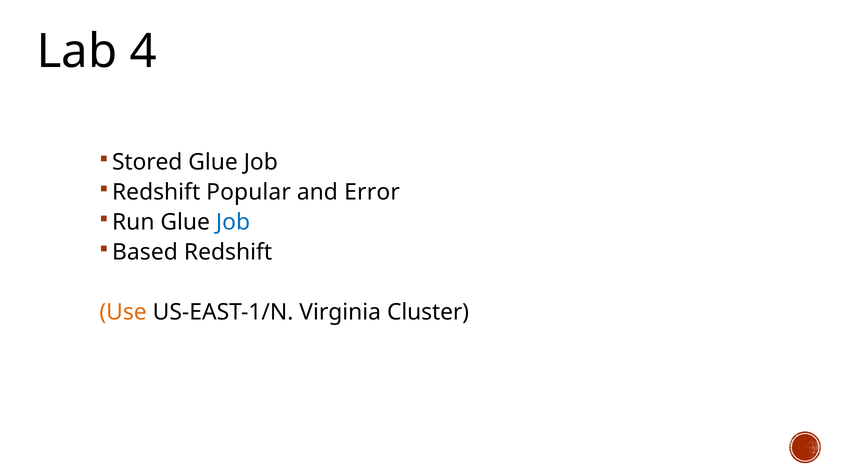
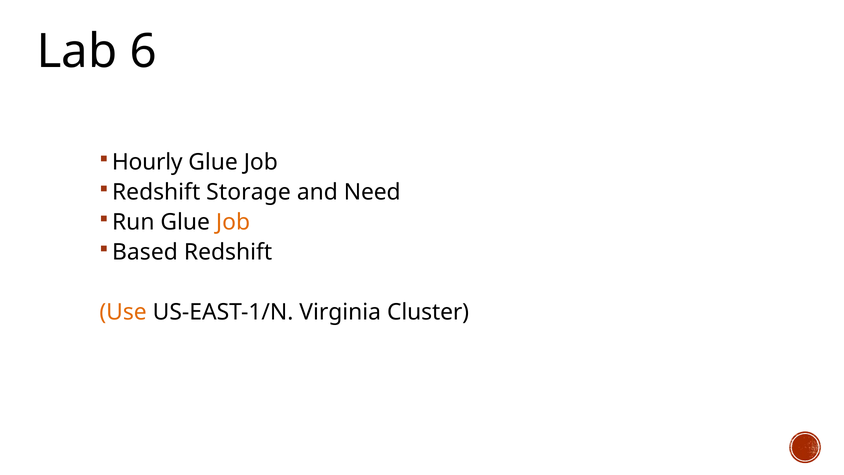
4: 4 -> 6
Stored: Stored -> Hourly
Popular: Popular -> Storage
Error: Error -> Need
Job at (233, 222) colour: blue -> orange
